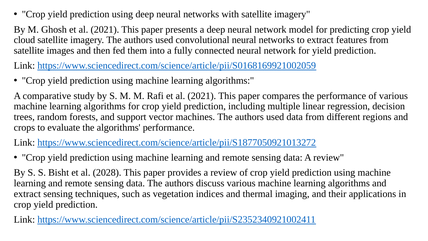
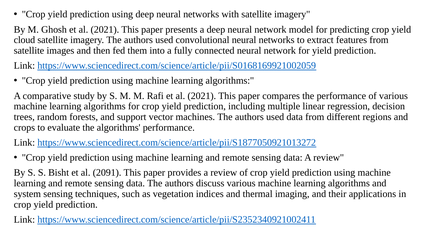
2028: 2028 -> 2091
extract at (27, 194): extract -> system
